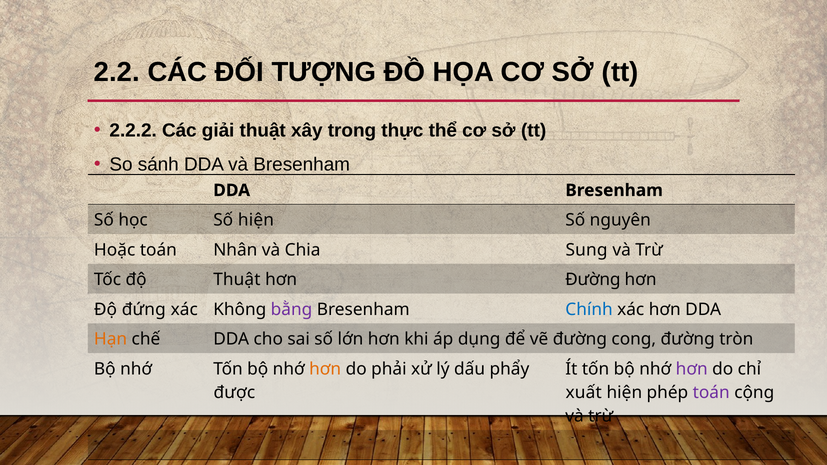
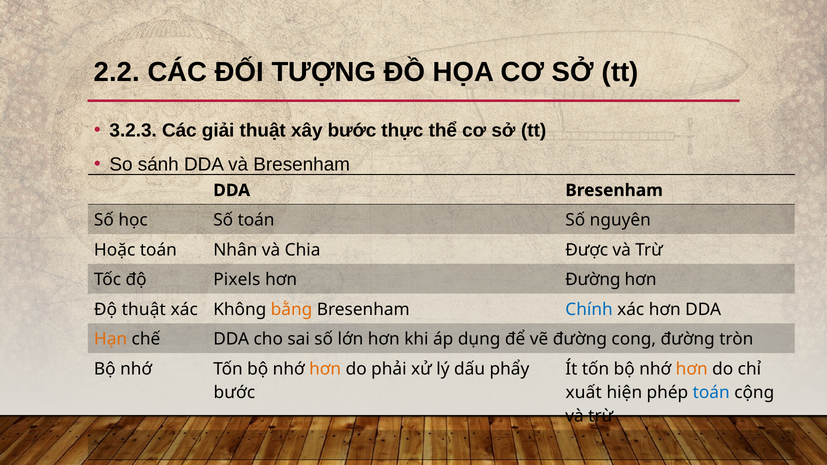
2.2.2: 2.2.2 -> 3.2.3
xây trong: trong -> bước
Số hiện: hiện -> toán
Sung: Sung -> Được
độ Thuật: Thuật -> Pixels
Độ đứng: đứng -> thuật
bằng colour: purple -> orange
hơn at (692, 369) colour: purple -> orange
được at (234, 393): được -> bước
toán at (711, 393) colour: purple -> blue
